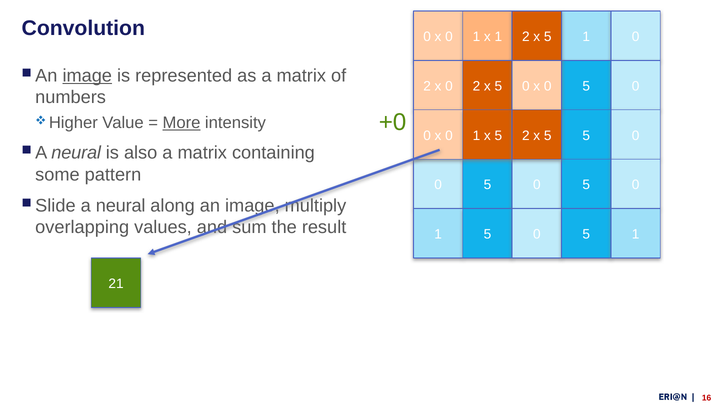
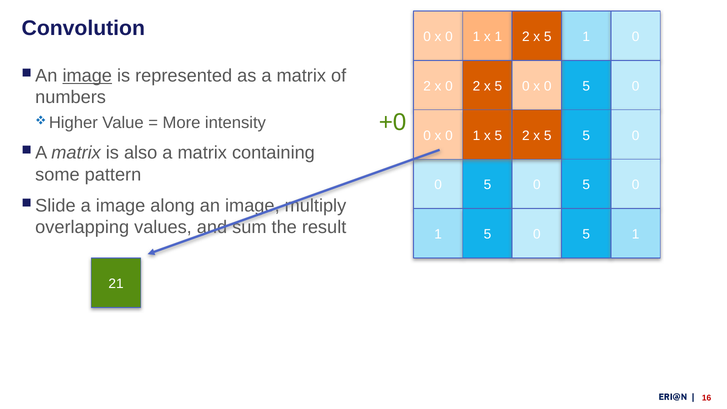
More underline: present -> none
neural at (76, 153): neural -> matrix
a neural: neural -> image
